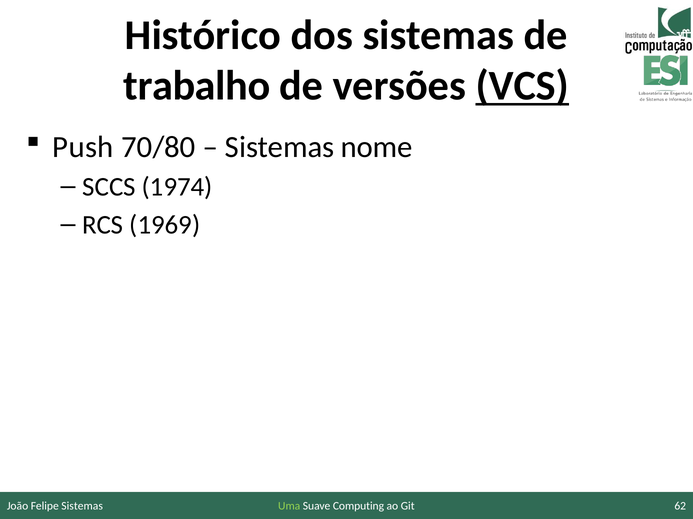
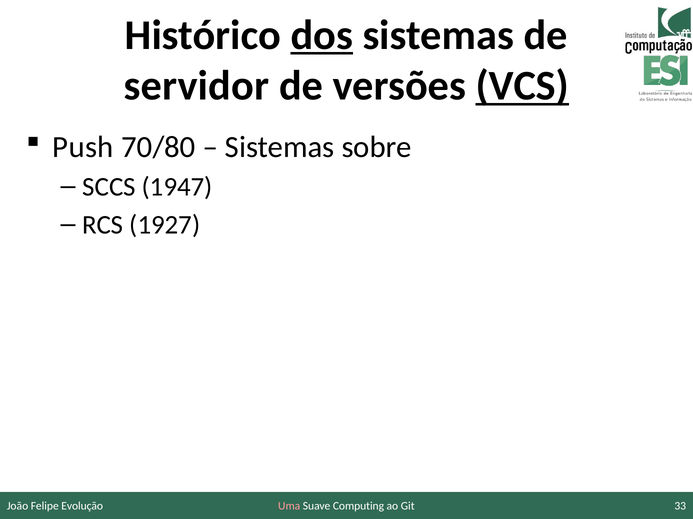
dos underline: none -> present
trabalho: trabalho -> servidor
nome: nome -> sobre
1974: 1974 -> 1947
1969: 1969 -> 1927
Uma colour: light green -> pink
62: 62 -> 33
Felipe Sistemas: Sistemas -> Evolução
